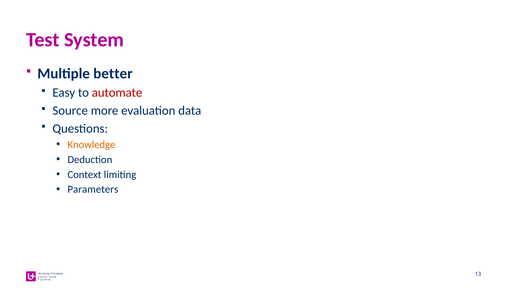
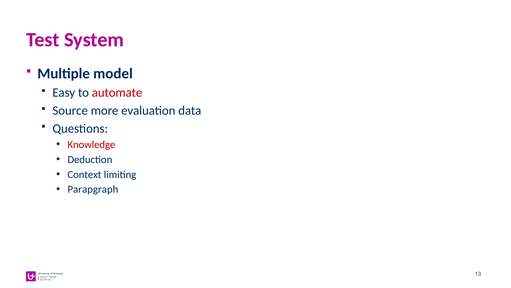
better: better -> model
Knowledge colour: orange -> red
Parameters: Parameters -> Parapgraph
